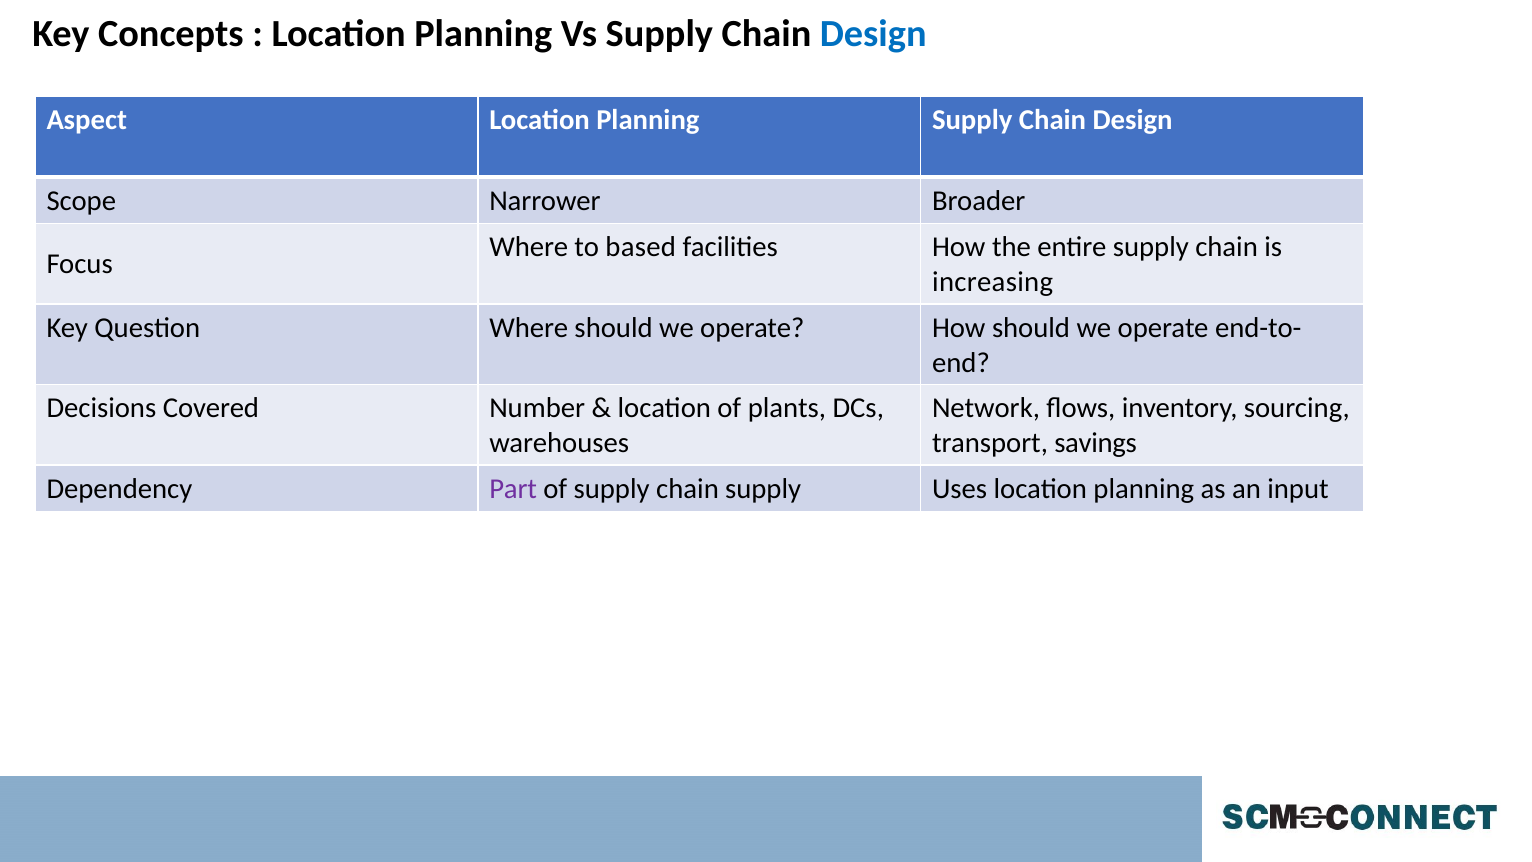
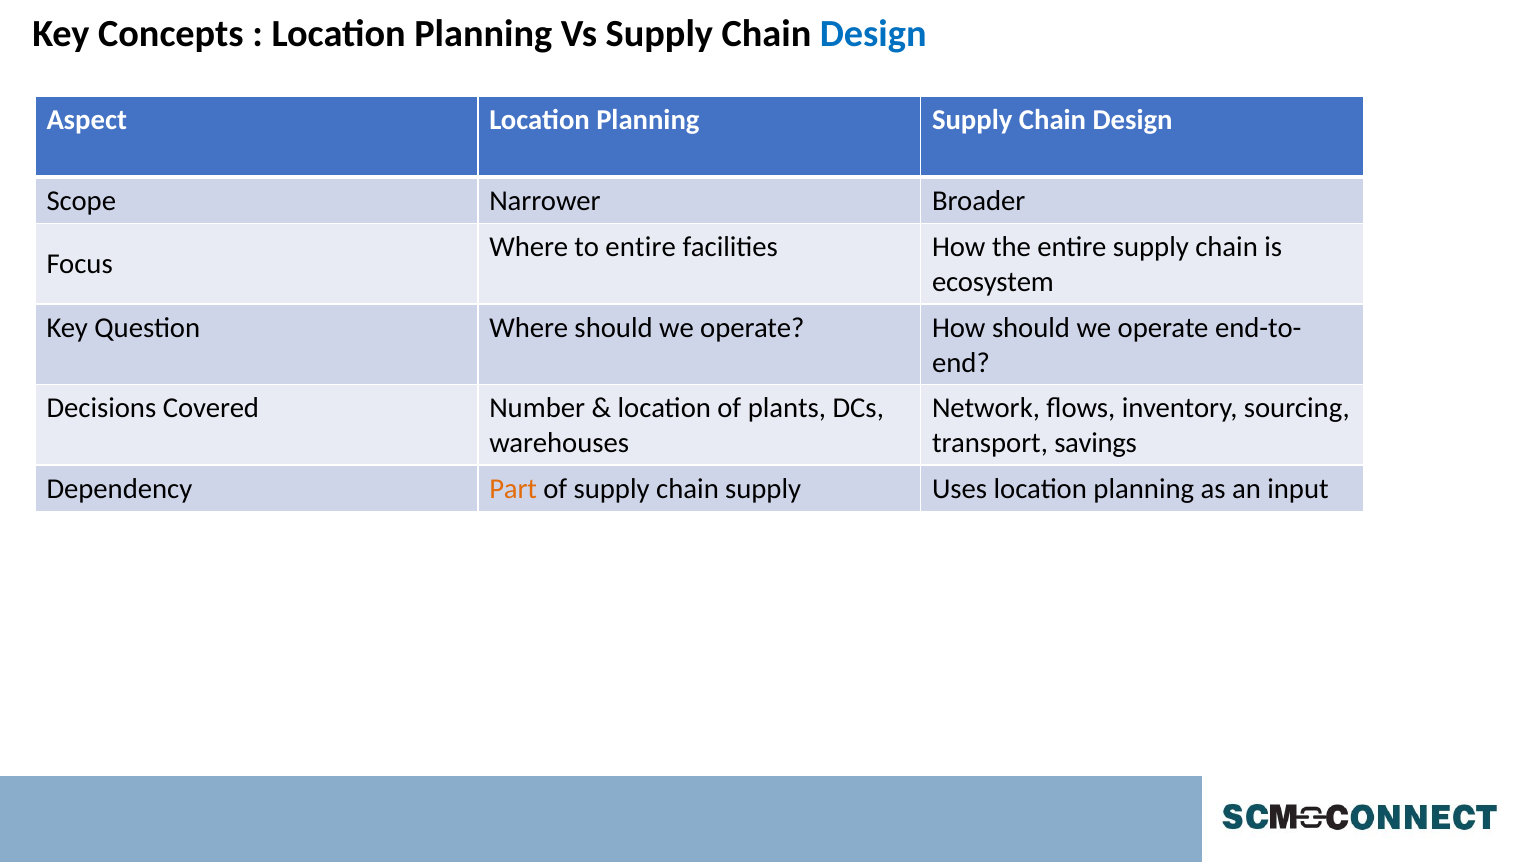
to based: based -> entire
increasing: increasing -> ecosystem
Part colour: purple -> orange
